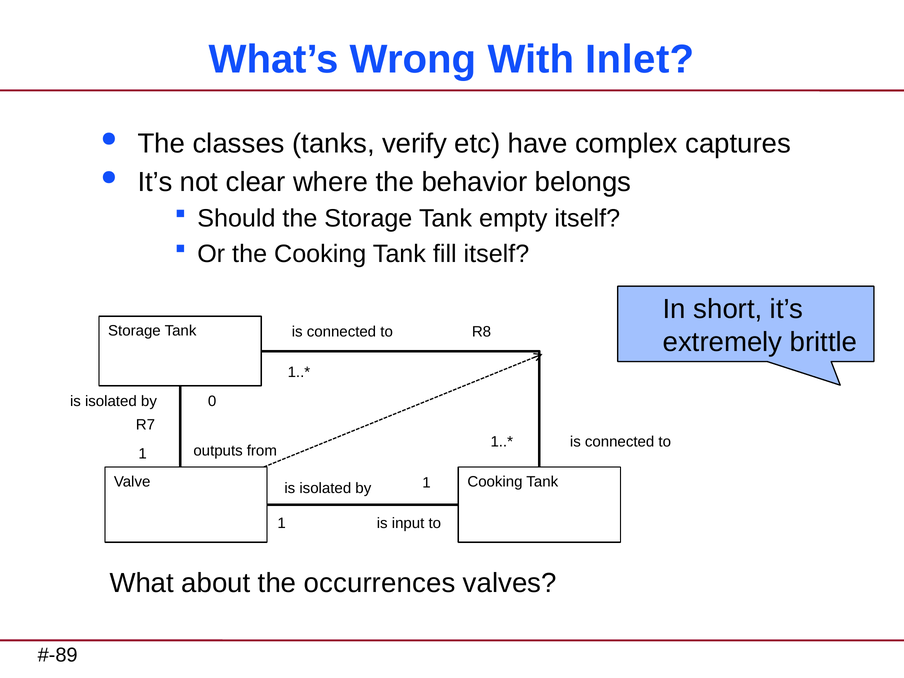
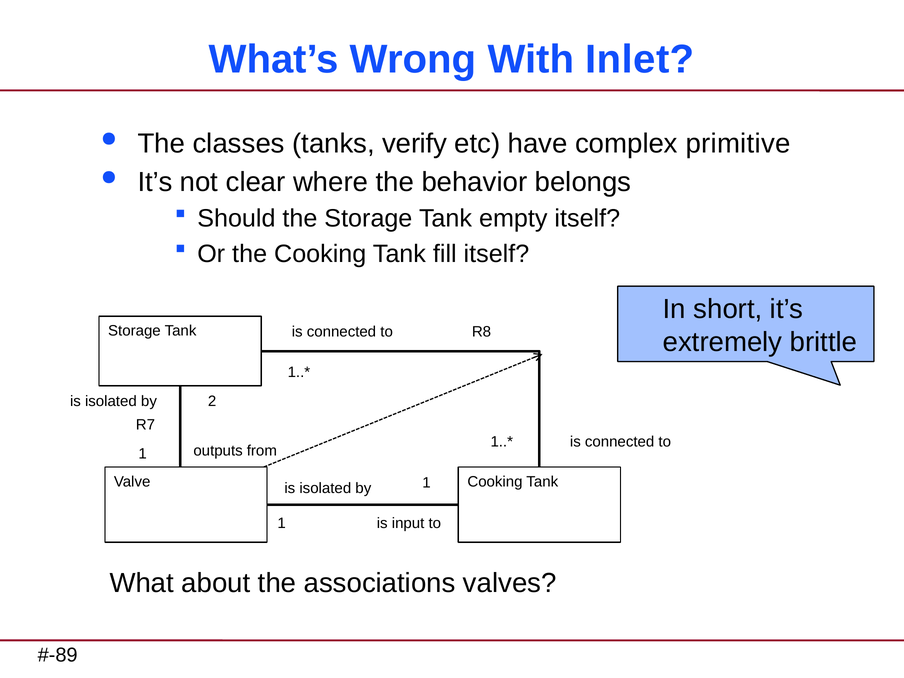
captures: captures -> primitive
0: 0 -> 2
occurrences: occurrences -> associations
